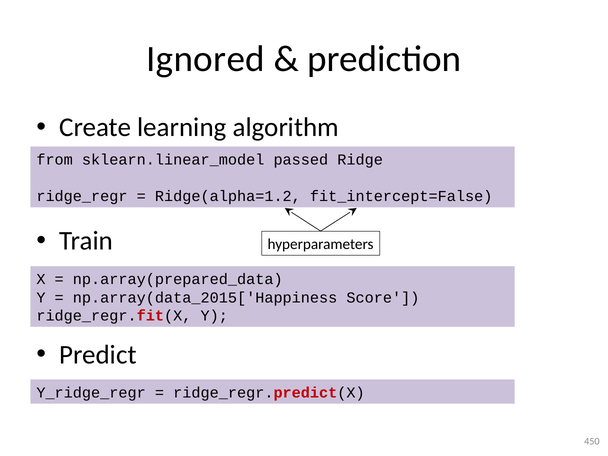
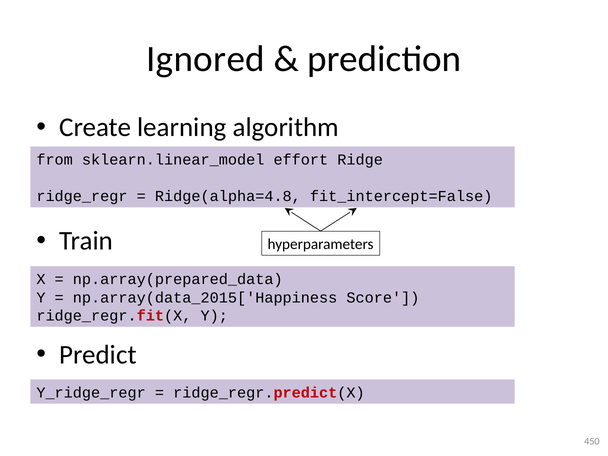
passed: passed -> effort
Ridge(alpha=1.2: Ridge(alpha=1.2 -> Ridge(alpha=4.8
